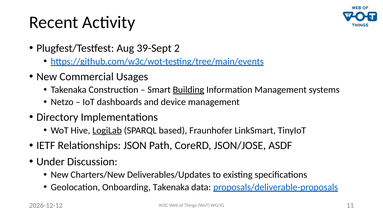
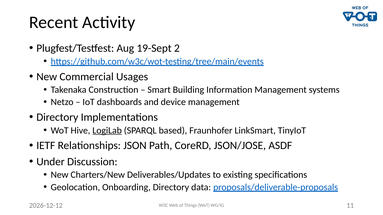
39-Sept: 39-Sept -> 19-Sept
Building underline: present -> none
Onboarding Takenaka: Takenaka -> Directory
